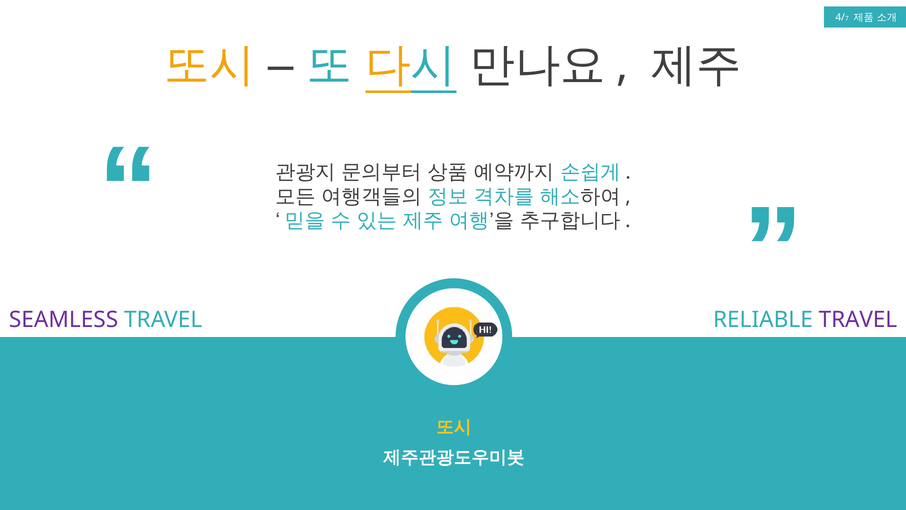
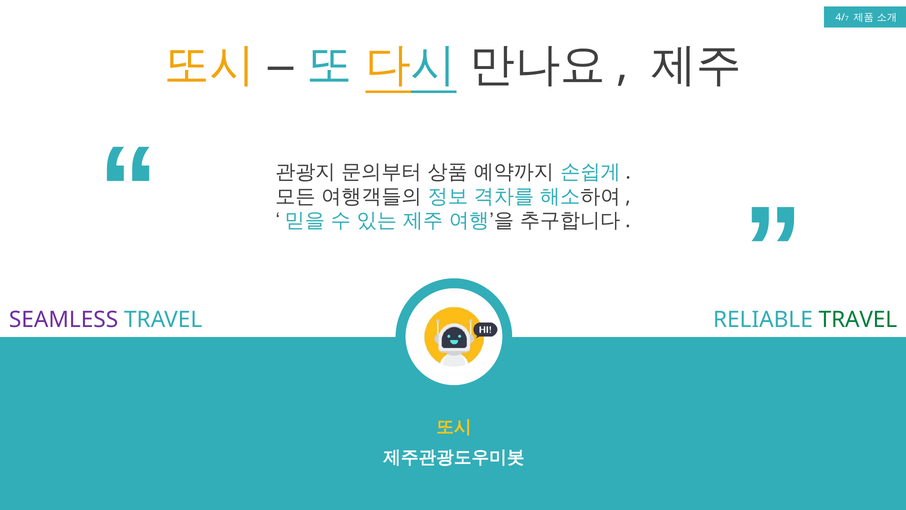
TRAVEL at (858, 319) colour: purple -> green
